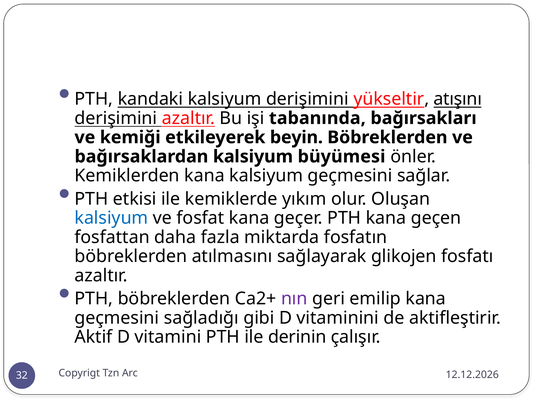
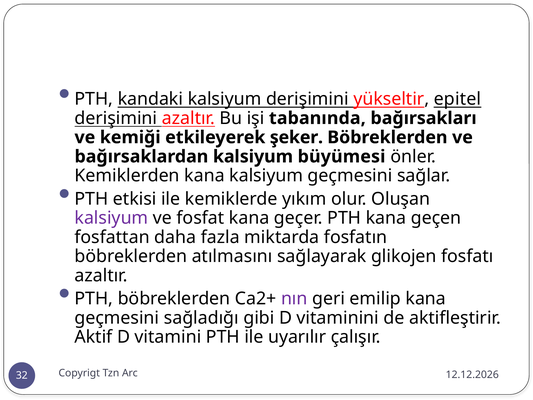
atışını: atışını -> epitel
beyin: beyin -> şeker
kalsiyum at (111, 218) colour: blue -> purple
derinin: derinin -> uyarılır
